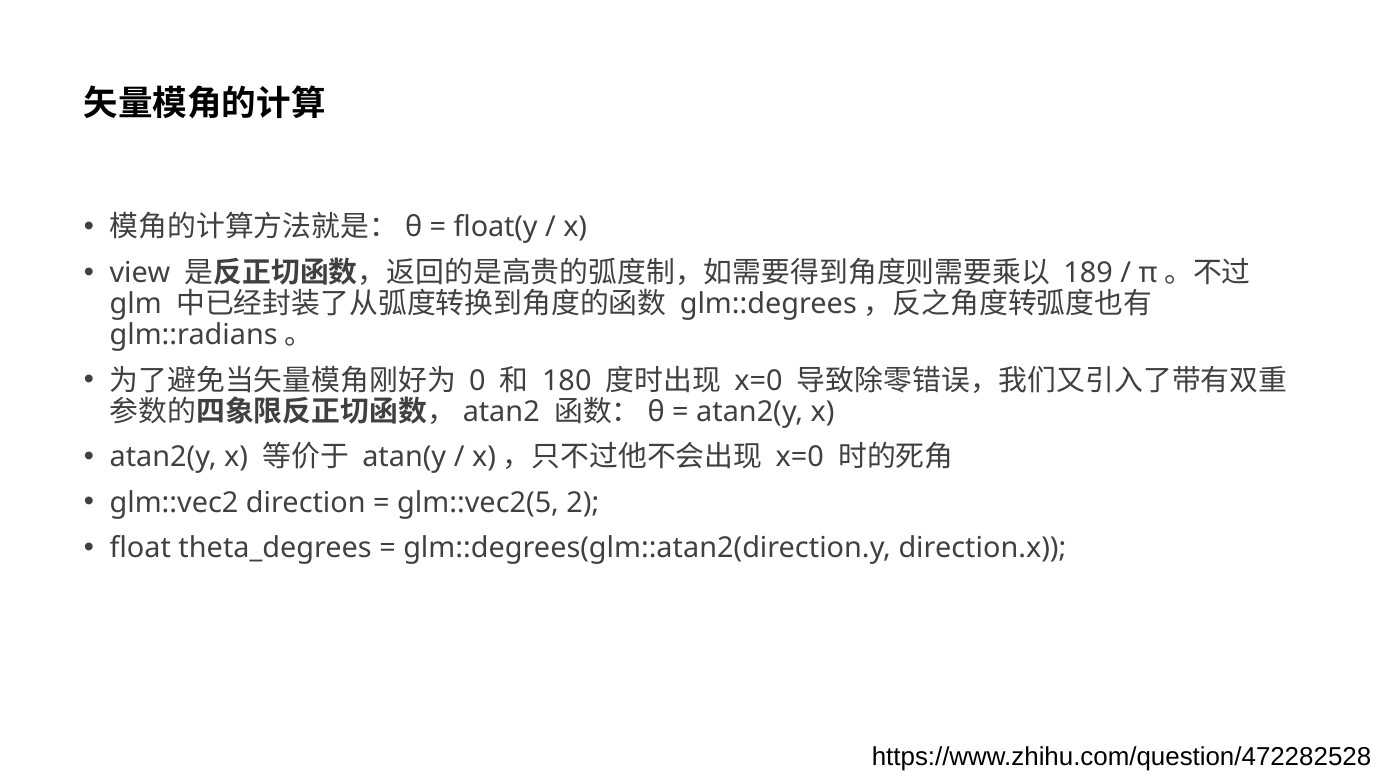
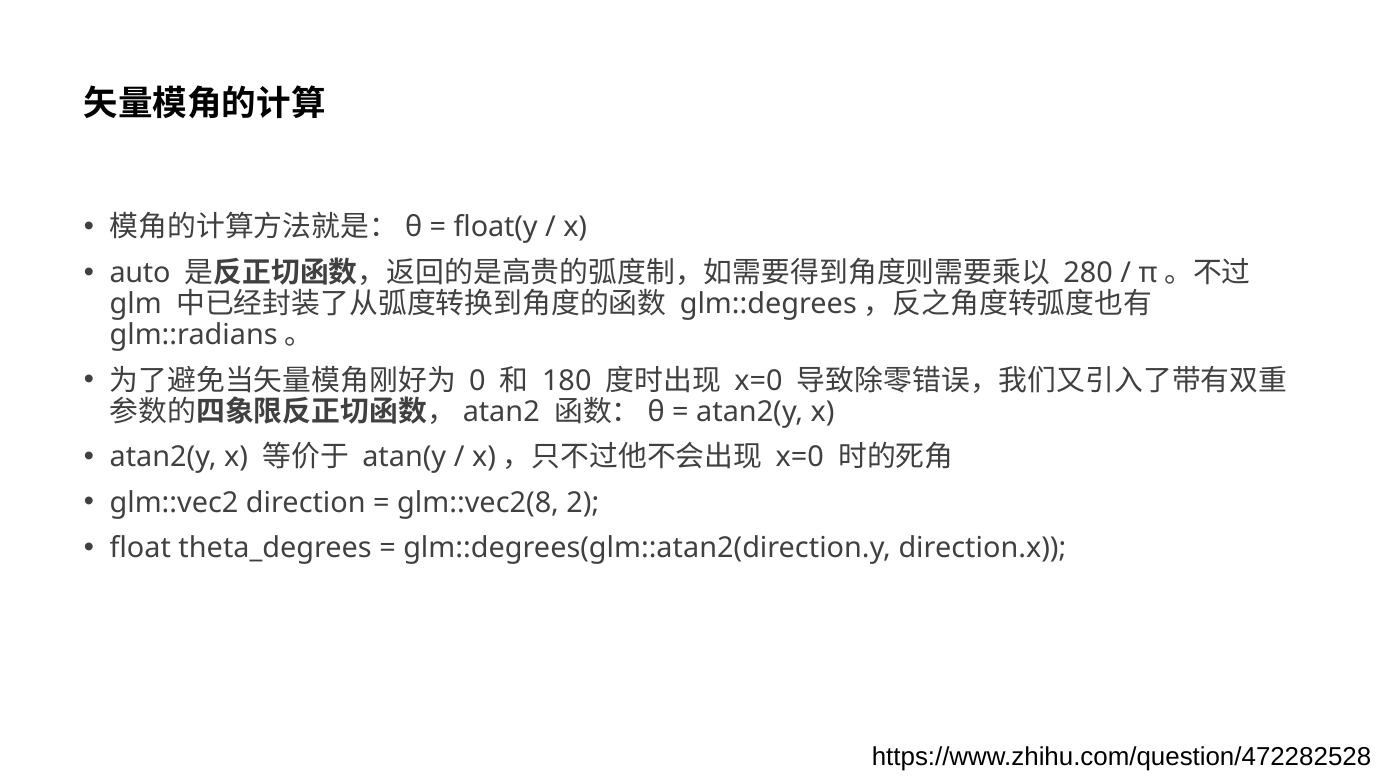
view: view -> auto
189: 189 -> 280
glm::vec2(5: glm::vec2(5 -> glm::vec2(8
